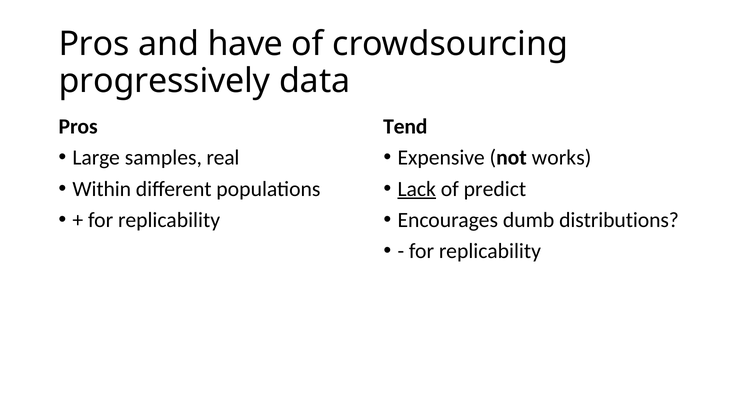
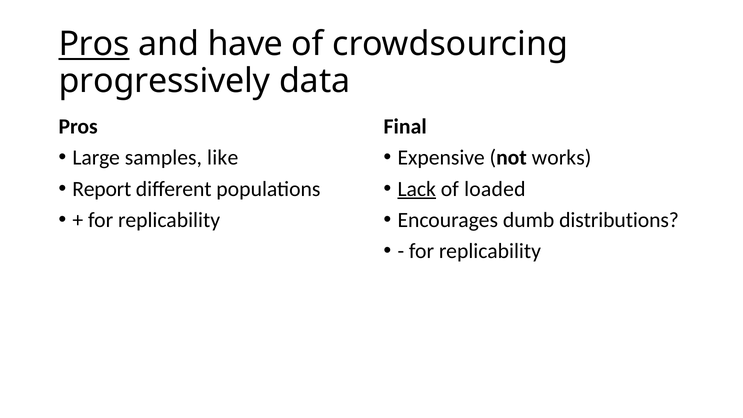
Pros at (94, 44) underline: none -> present
Tend: Tend -> Final
real: real -> like
Within: Within -> Report
predict: predict -> loaded
